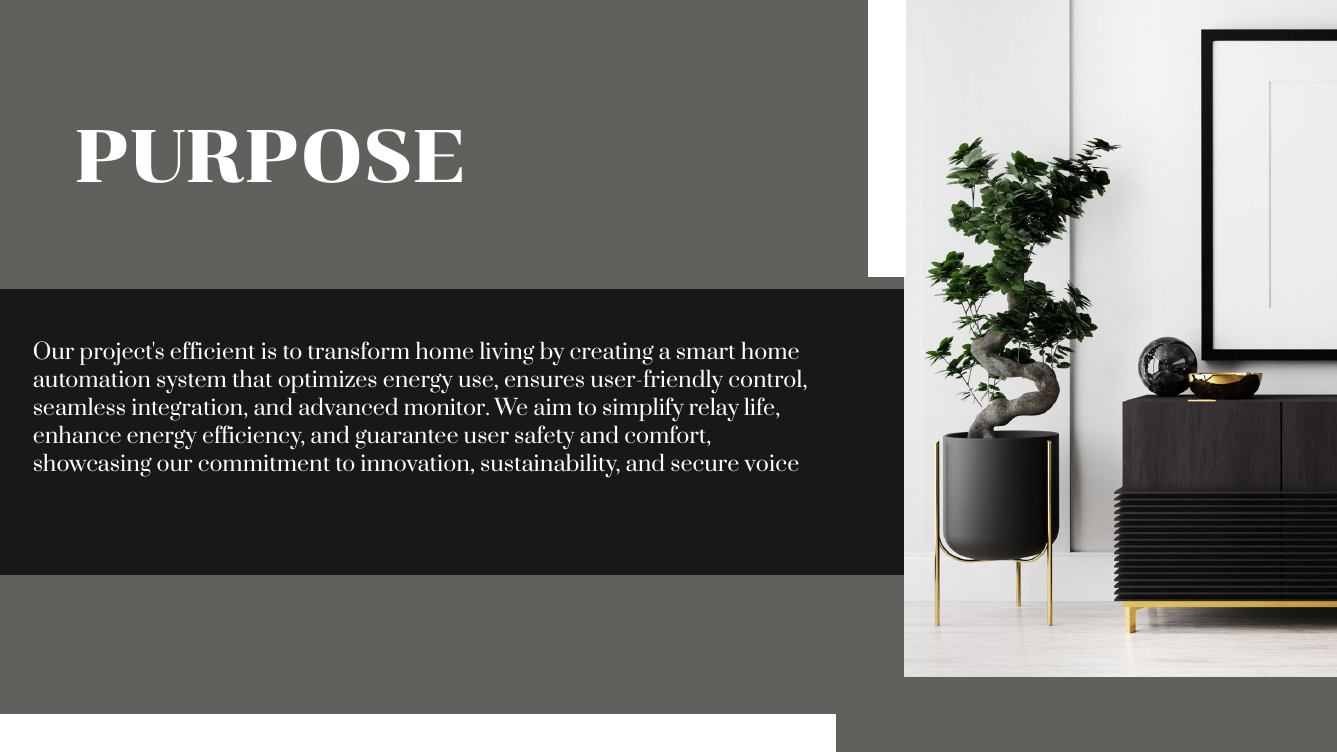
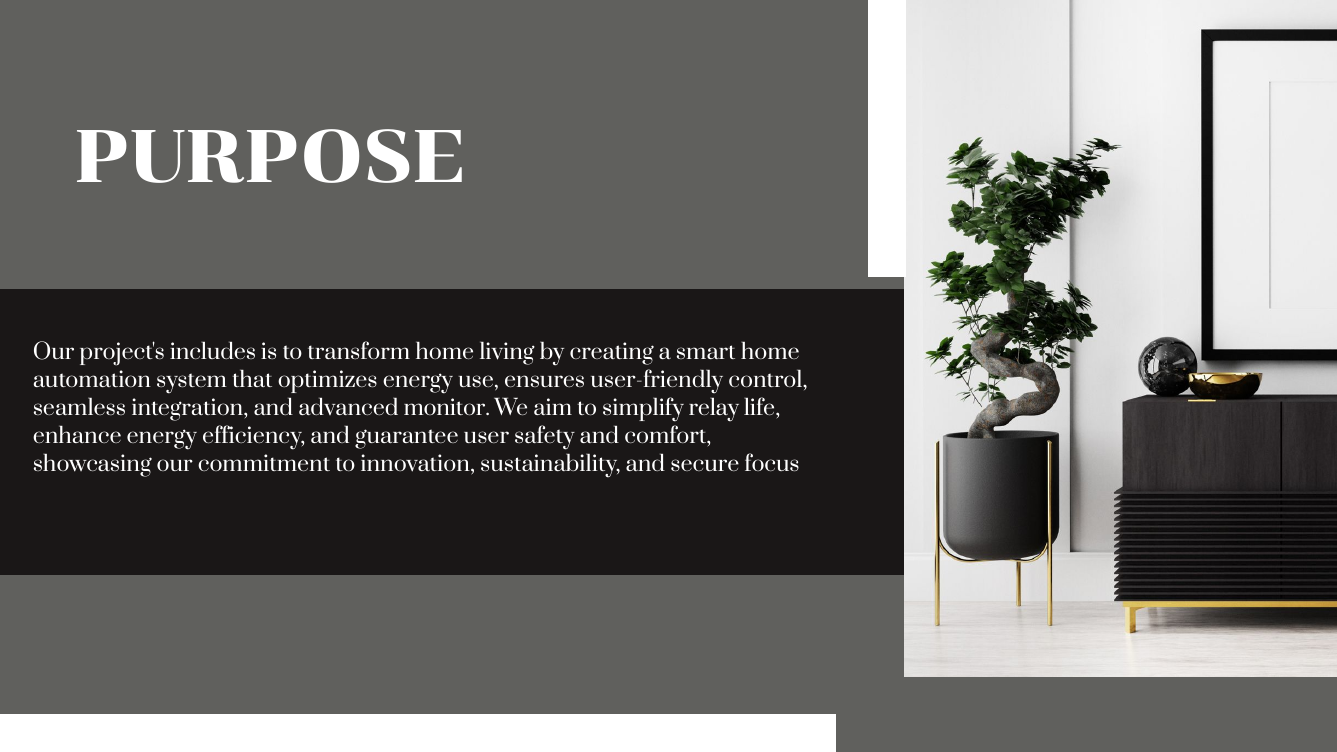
efficient: efficient -> includes
voice: voice -> focus
